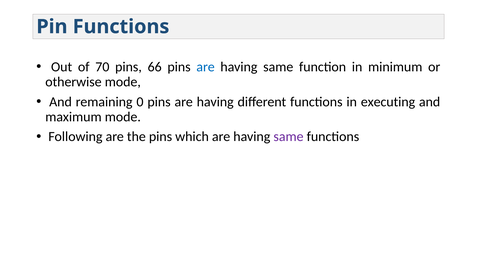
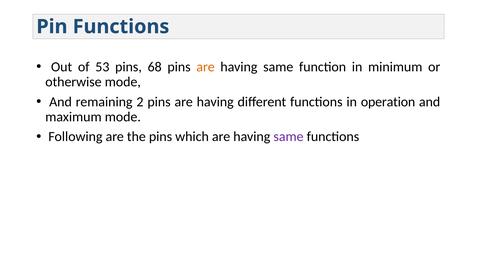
70: 70 -> 53
66: 66 -> 68
are at (206, 67) colour: blue -> orange
0: 0 -> 2
executing: executing -> operation
